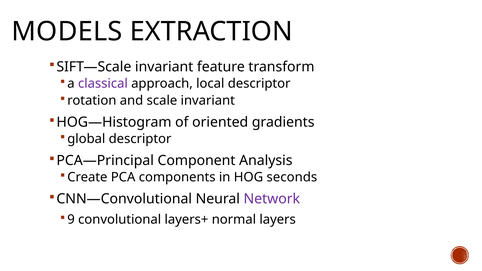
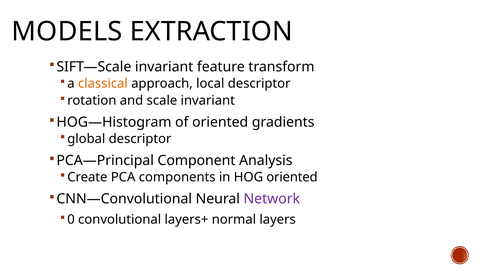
classical colour: purple -> orange
HOG seconds: seconds -> oriented
9: 9 -> 0
